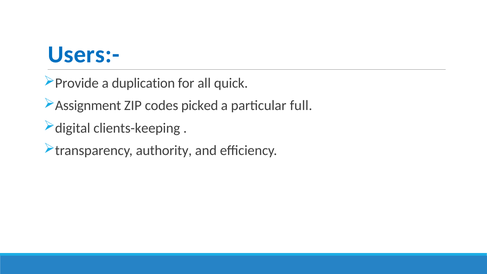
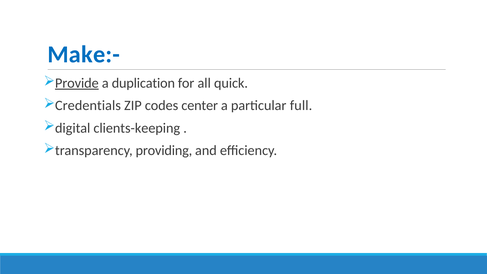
Users:-: Users:- -> Make:-
Provide underline: none -> present
Assignment: Assignment -> Credentials
picked: picked -> center
authority: authority -> providing
